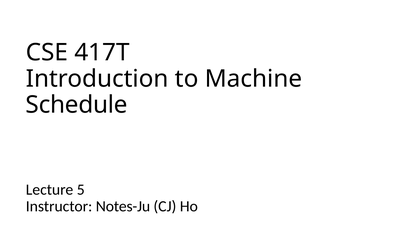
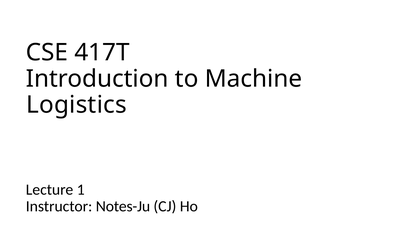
Schedule: Schedule -> Logistics
5: 5 -> 1
